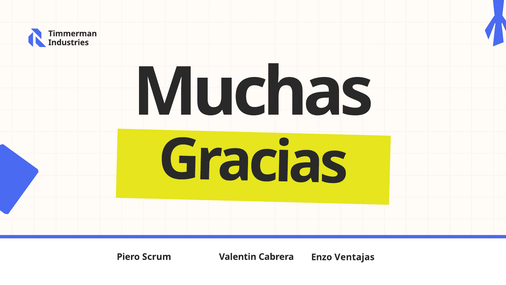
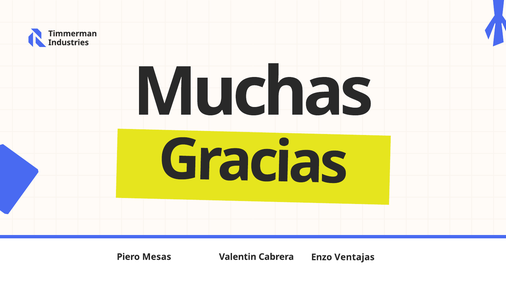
Scrum: Scrum -> Mesas
